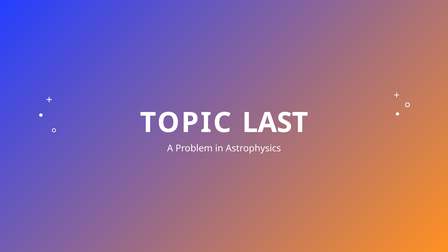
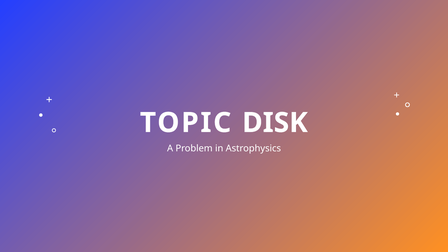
LAST: LAST -> DISK
